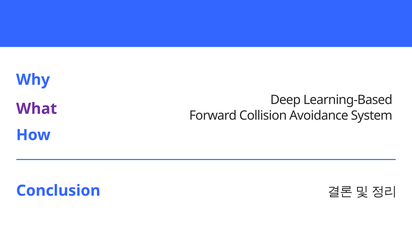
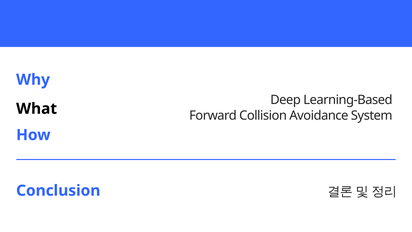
What colour: purple -> black
